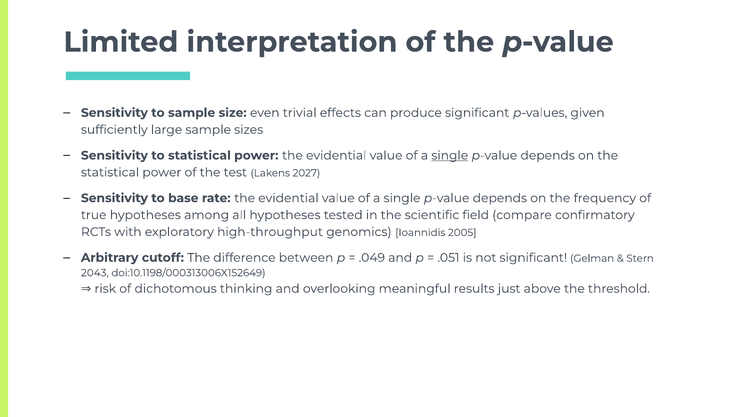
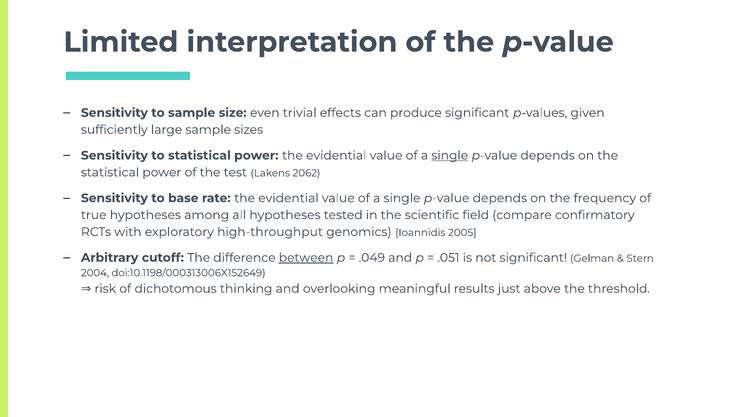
2027: 2027 -> 2062
between underline: none -> present
2043: 2043 -> 2004
